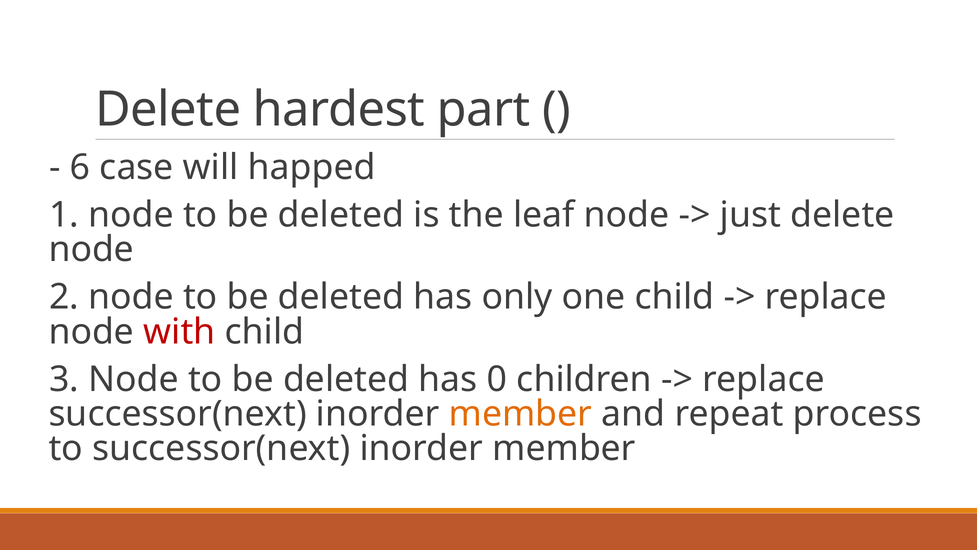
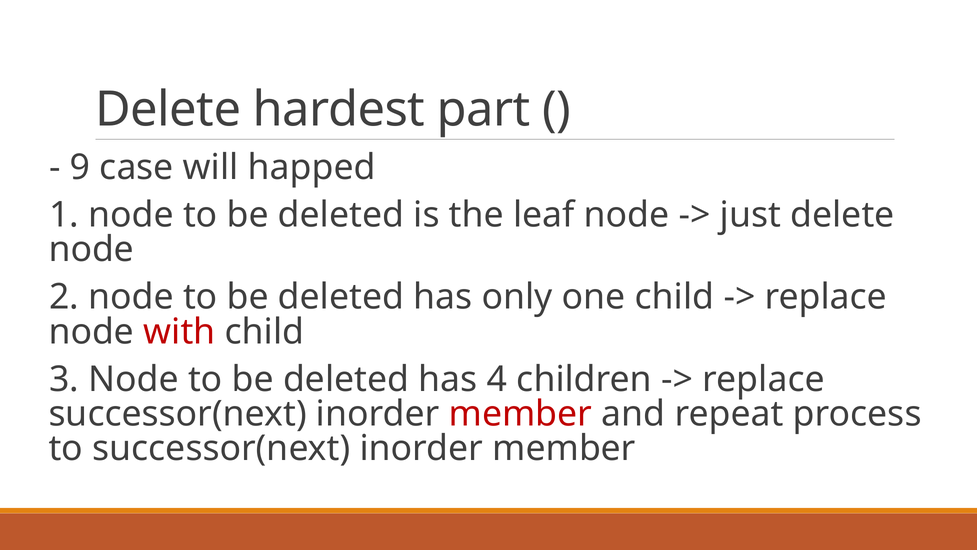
6: 6 -> 9
0: 0 -> 4
member at (520, 414) colour: orange -> red
